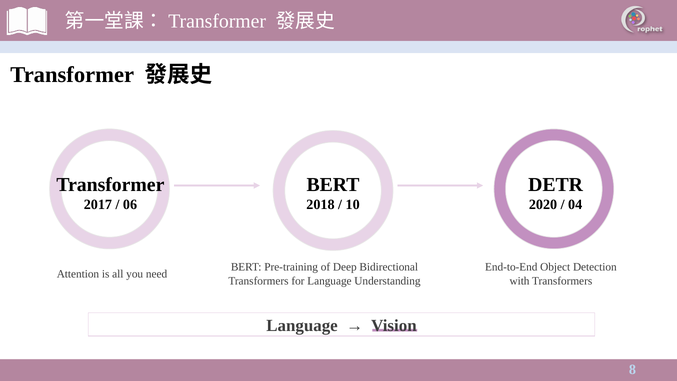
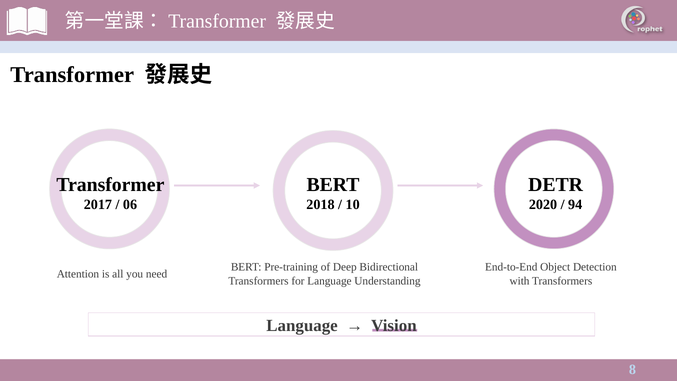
04: 04 -> 94
